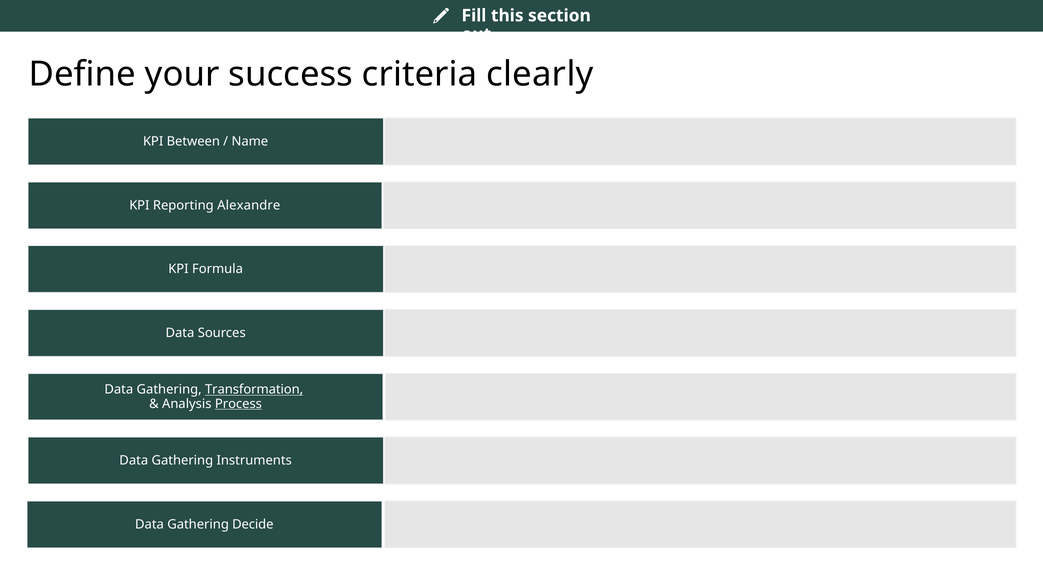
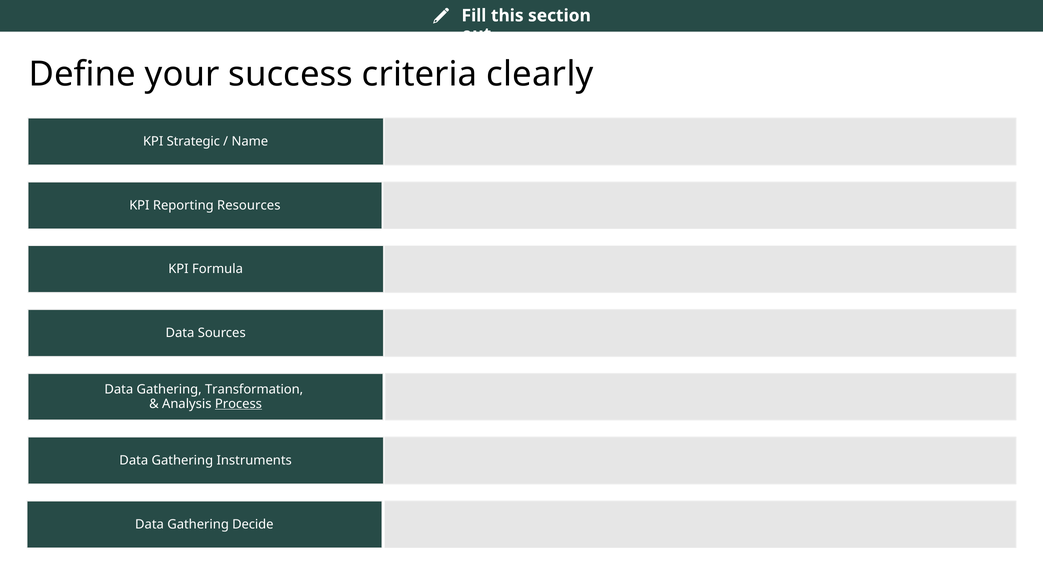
Between: Between -> Strategic
Alexandre: Alexandre -> Resources
Transformation underline: present -> none
